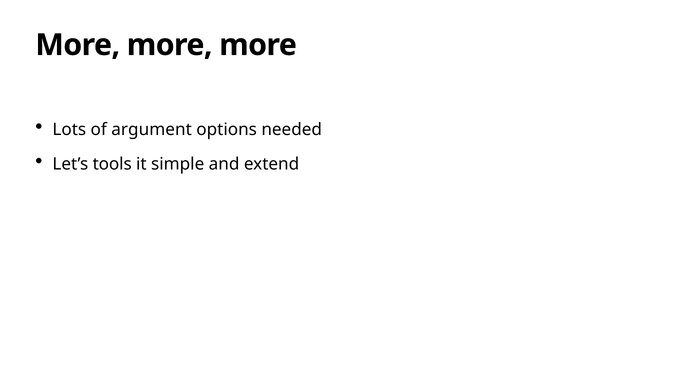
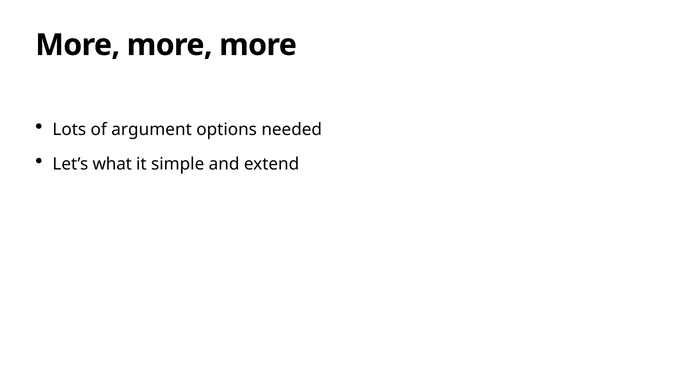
tools: tools -> what
